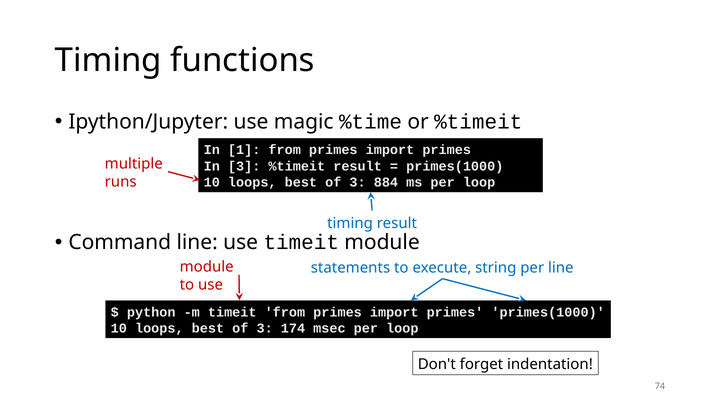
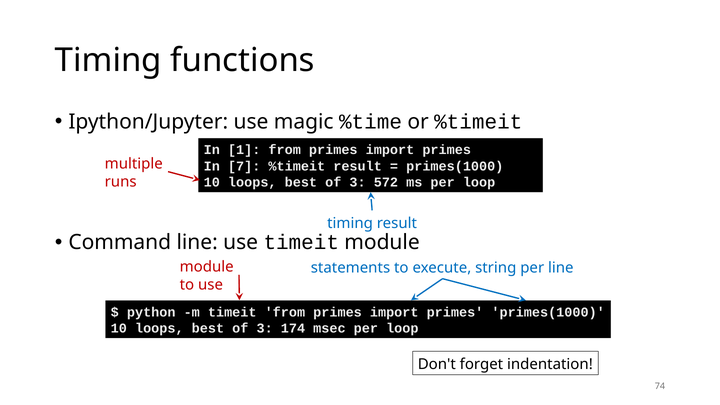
In 3: 3 -> 7
884: 884 -> 572
